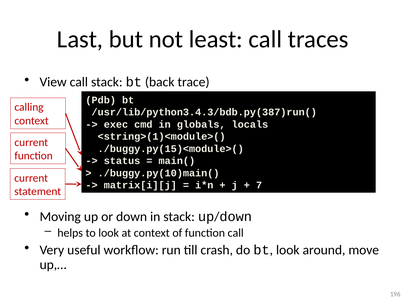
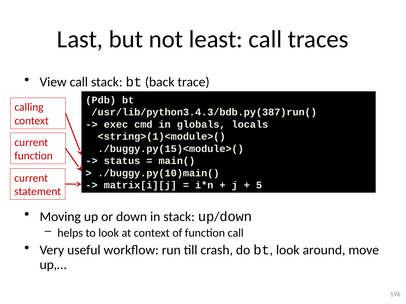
7: 7 -> 5
